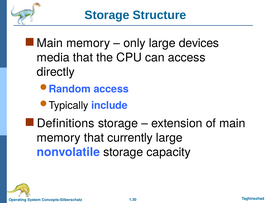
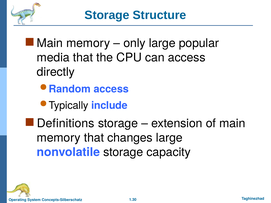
devices: devices -> popular
currently: currently -> changes
